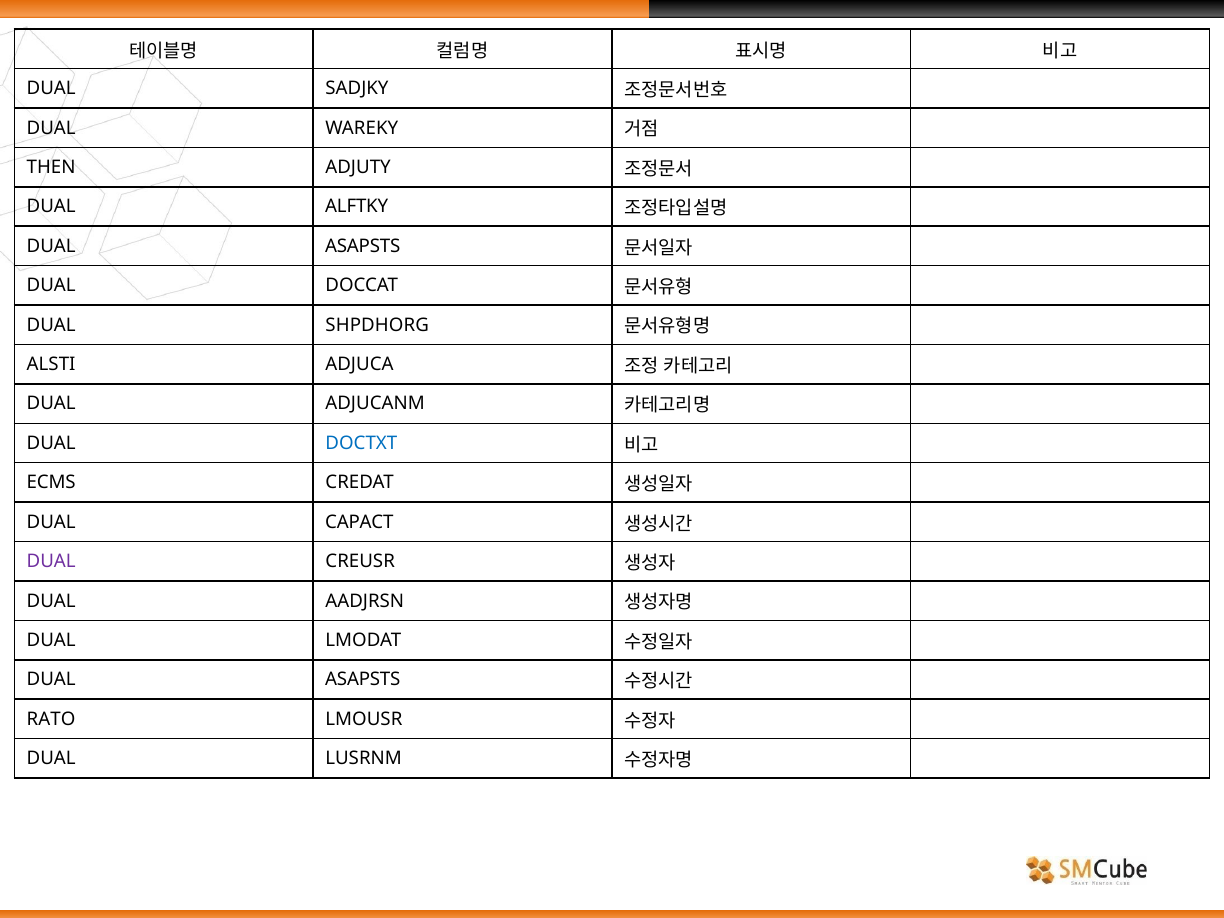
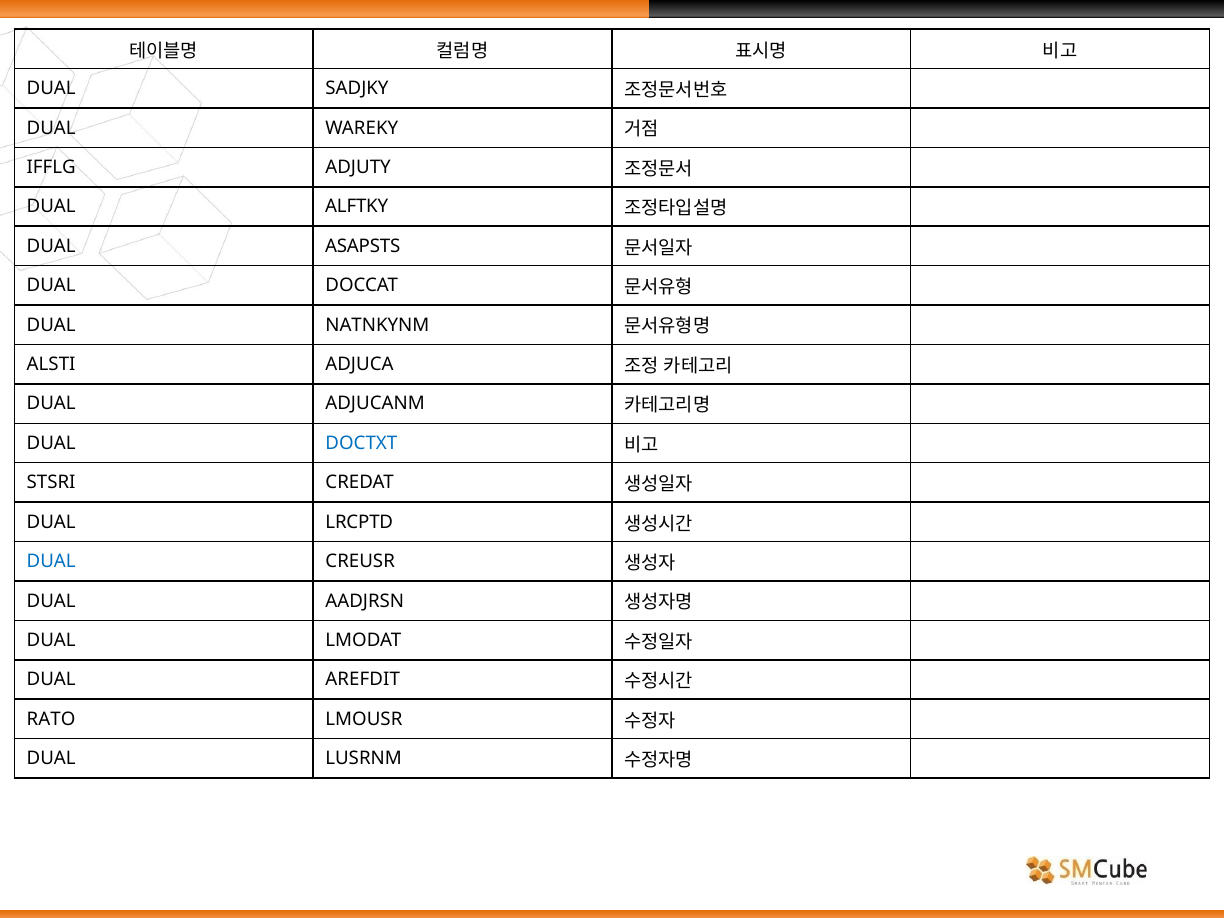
THEN: THEN -> IFFLG
SHPDHORG: SHPDHORG -> NATNKYNM
ECMS: ECMS -> STSRI
CAPACT: CAPACT -> LRCPTD
DUAL at (51, 561) colour: purple -> blue
ASAPSTS at (363, 680): ASAPSTS -> AREFDIT
